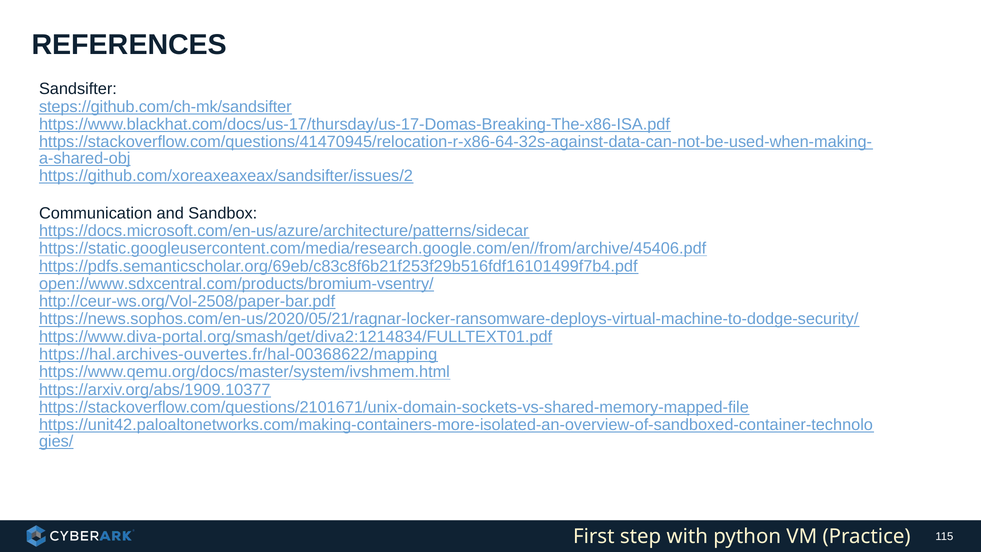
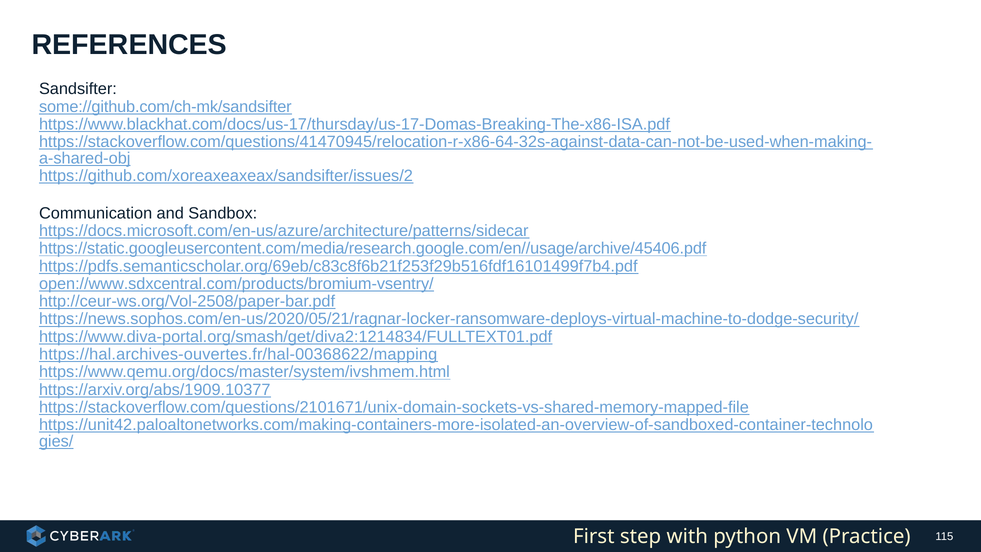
steps://github.com/ch-mk/sandsifter: steps://github.com/ch-mk/sandsifter -> some://github.com/ch-mk/sandsifter
https://static.googleusercontent.com/media/research.google.com/en//from/archive/45406.pdf: https://static.googleusercontent.com/media/research.google.com/en//from/archive/45406.pdf -> https://static.googleusercontent.com/media/research.google.com/en//usage/archive/45406.pdf
